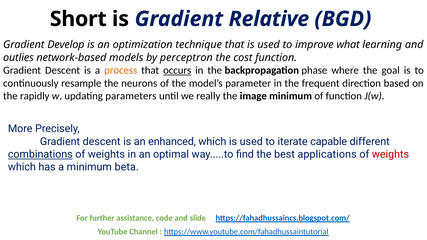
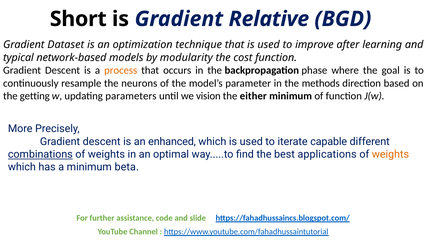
Develop: Develop -> Dataset
what: what -> after
outlies: outlies -> typical
perceptron: perceptron -> modularity
occurs underline: present -> none
frequent: frequent -> methods
rapidly: rapidly -> getting
really: really -> vision
image: image -> either
weights at (390, 154) colour: red -> orange
